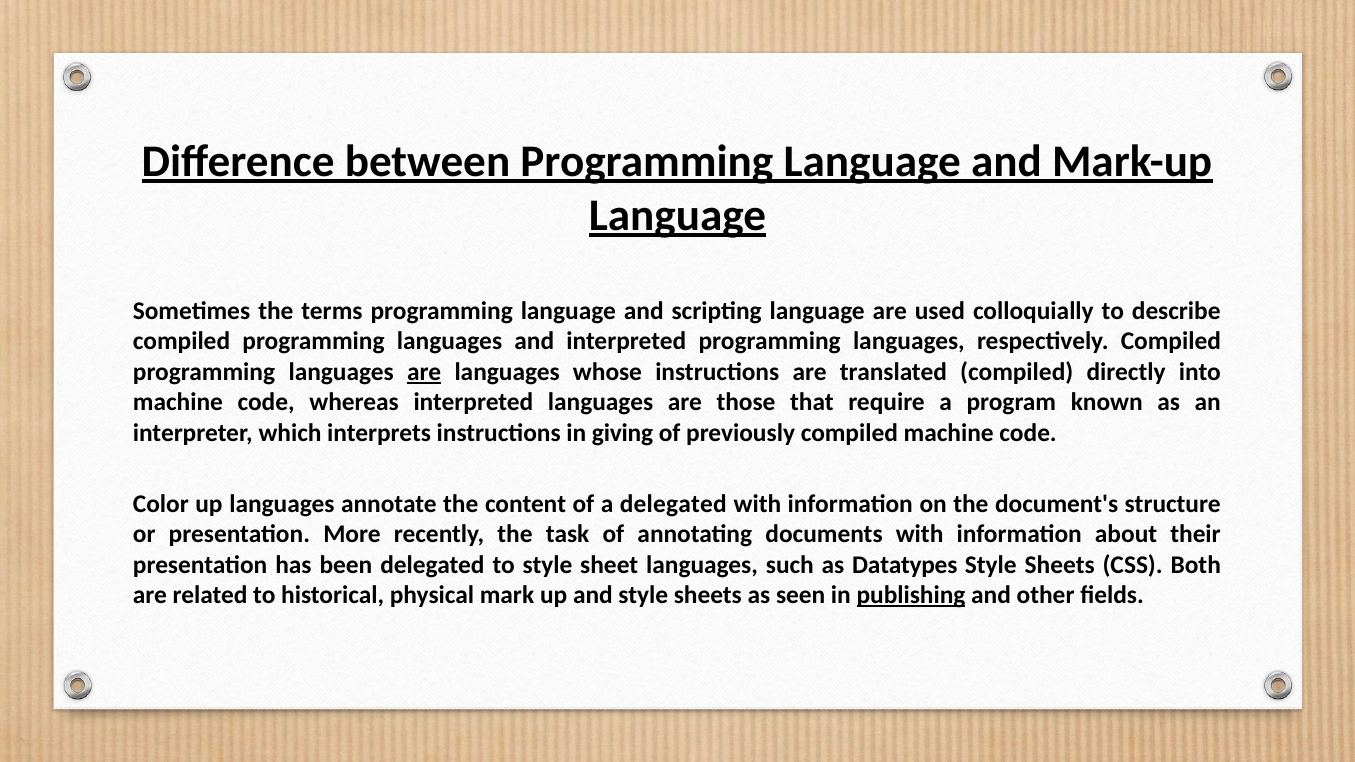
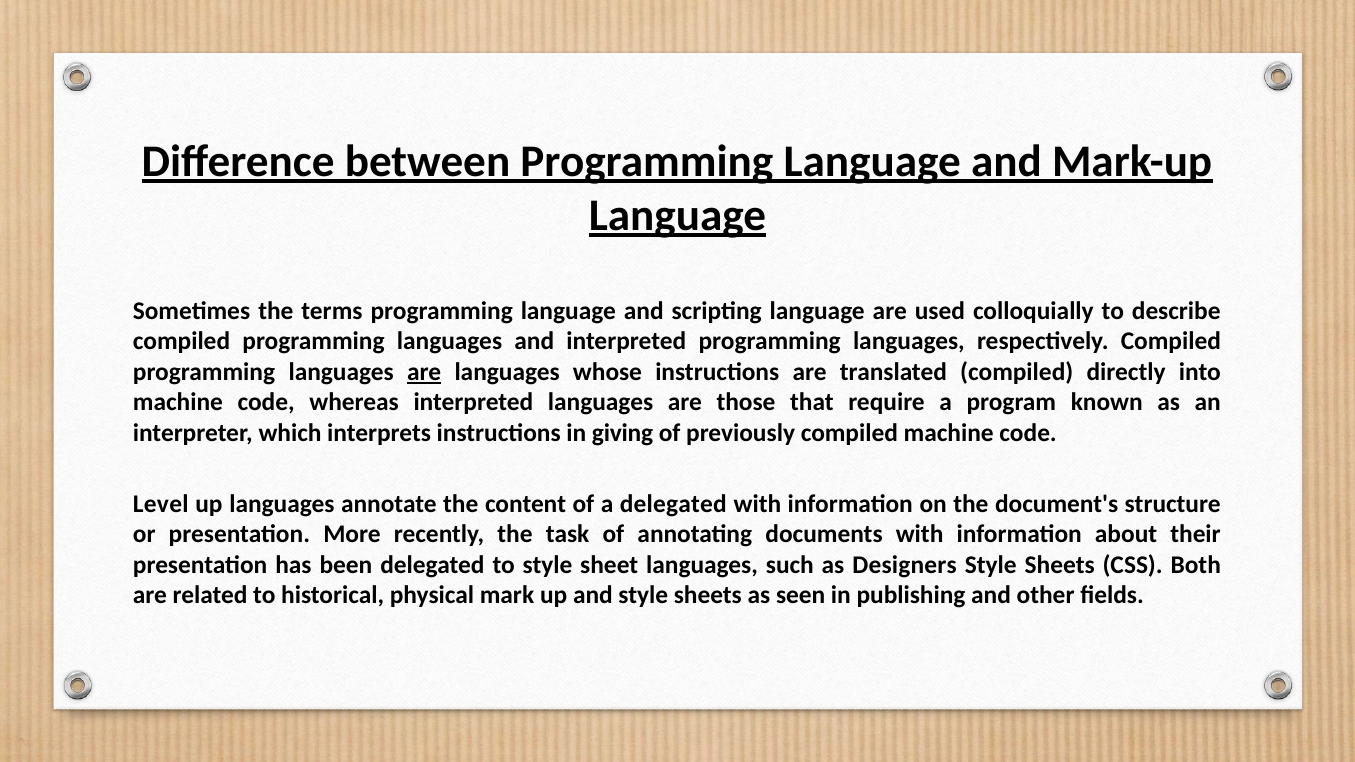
Color: Color -> Level
Datatypes: Datatypes -> Designers
publishing underline: present -> none
